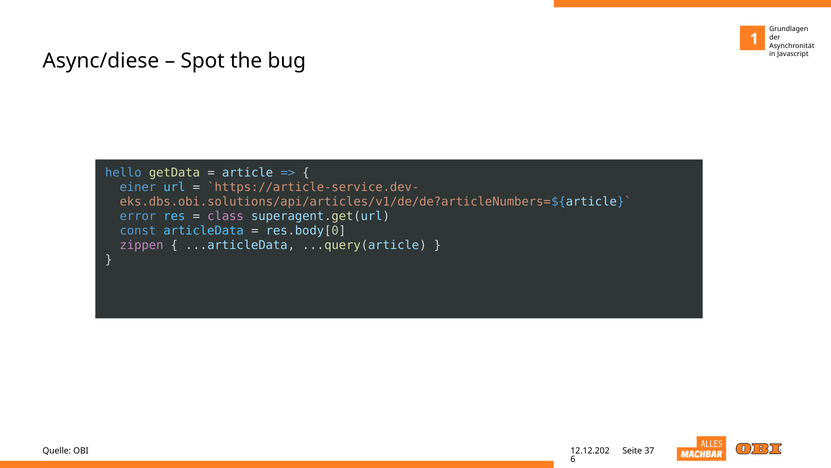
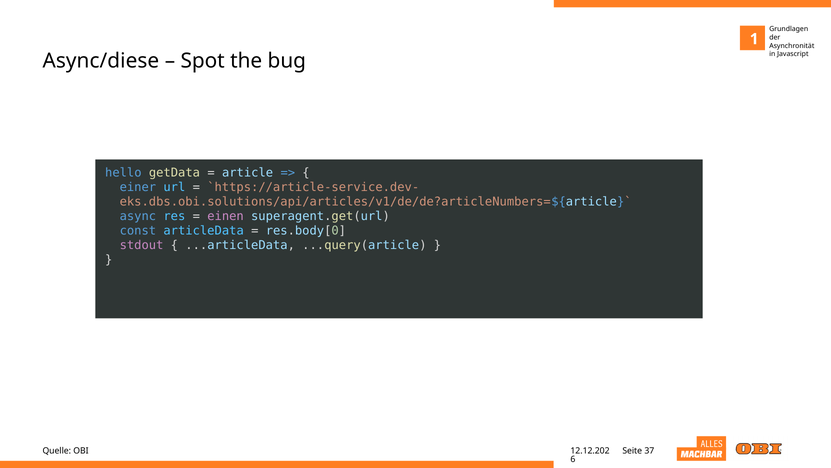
error: error -> async
class: class -> einen
zippen: zippen -> stdout
